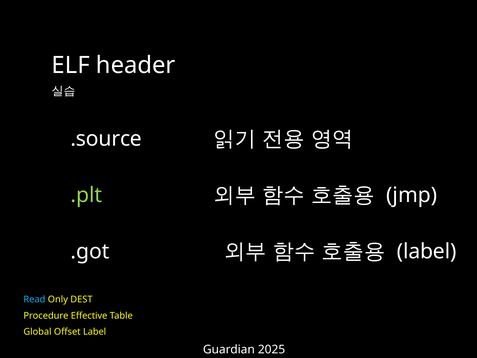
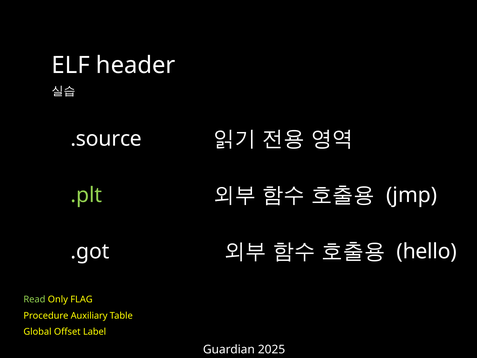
label at (427, 251): label -> hello
Read colour: light blue -> light green
DEST: DEST -> FLAG
Effective: Effective -> Auxiliary
